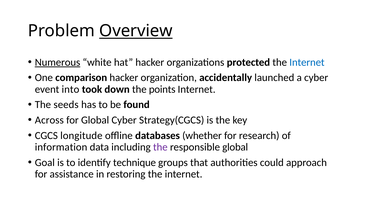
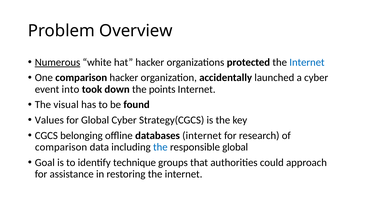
Overview underline: present -> none
seeds: seeds -> visual
Across: Across -> Values
longitude: longitude -> belonging
databases whether: whether -> internet
information at (61, 147): information -> comparison
the at (160, 147) colour: purple -> blue
